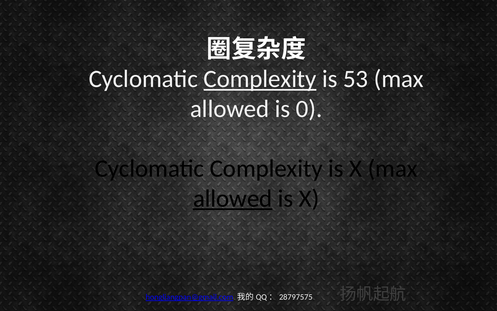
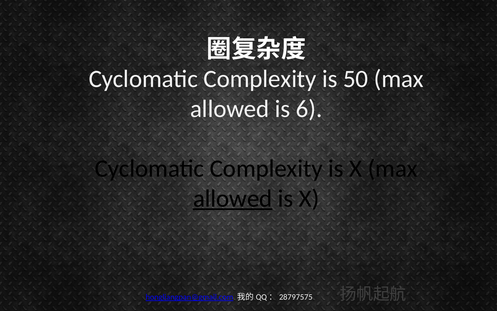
Complexity at (260, 79) underline: present -> none
53: 53 -> 50
0: 0 -> 6
